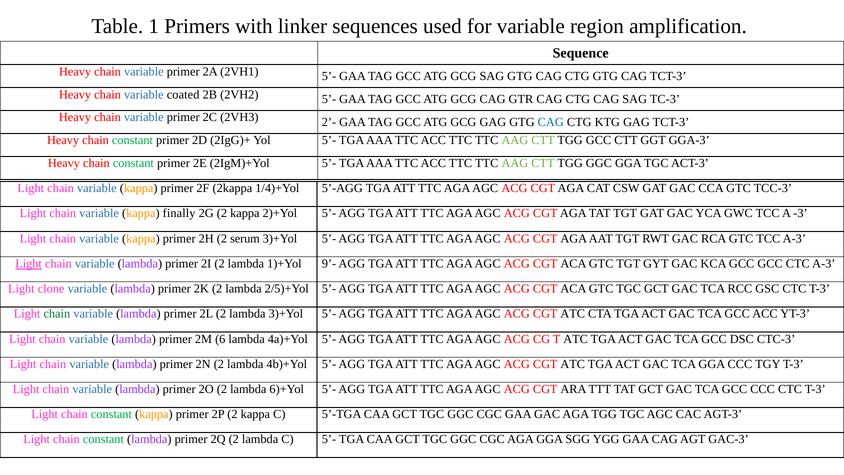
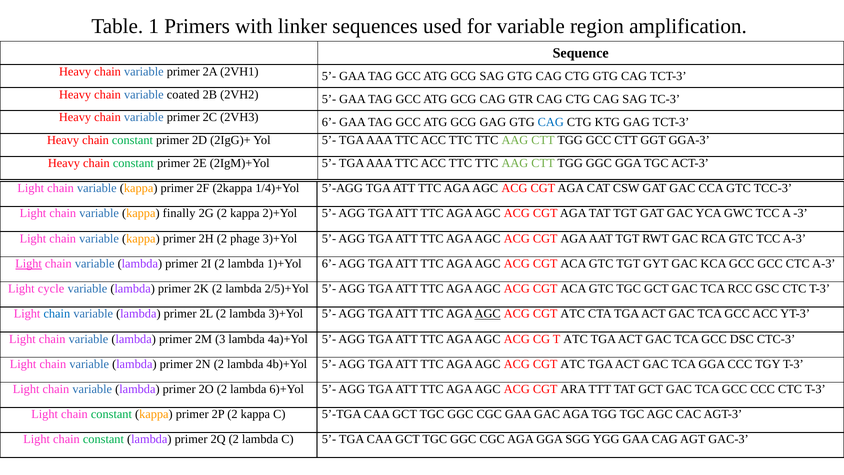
2VH3 2’-: 2’- -> 6’-
serum: serum -> phage
1)+Yol 9’-: 9’- -> 6’-
clone: clone -> cycle
chain at (57, 314) colour: green -> blue
AGC at (488, 314) underline: none -> present
6: 6 -> 3
